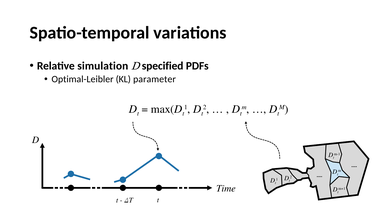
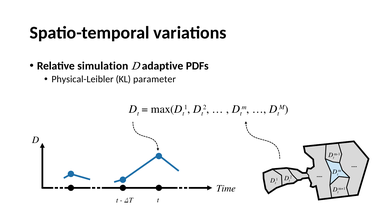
specified: specified -> adaptive
Optimal-Leibler: Optimal-Leibler -> Physical-Leibler
